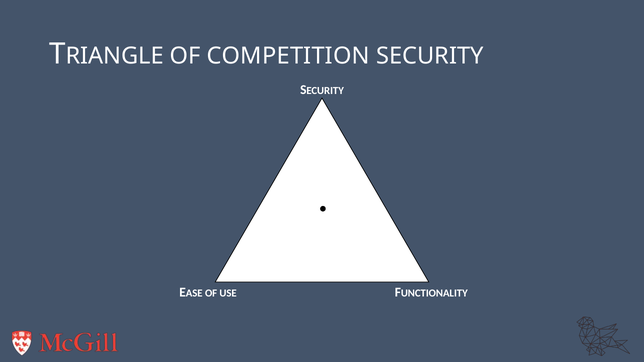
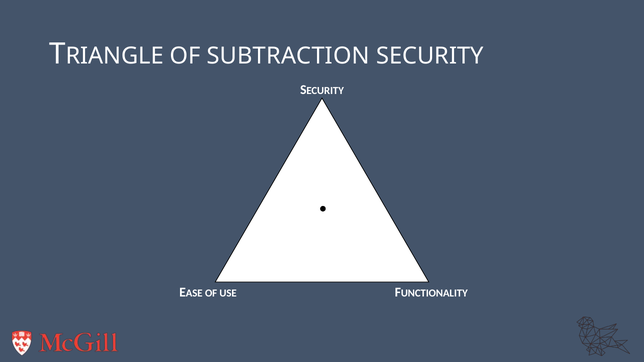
COMPETITION: COMPETITION -> SUBTRACTION
